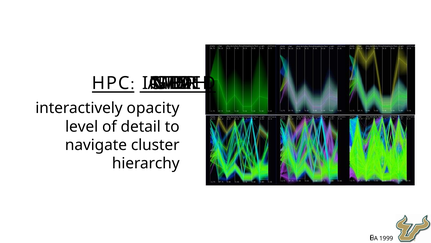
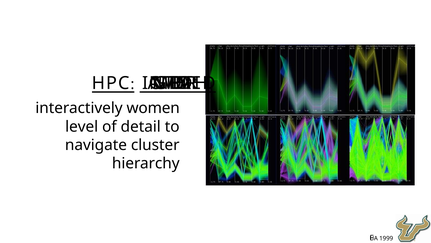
opacity: opacity -> women
